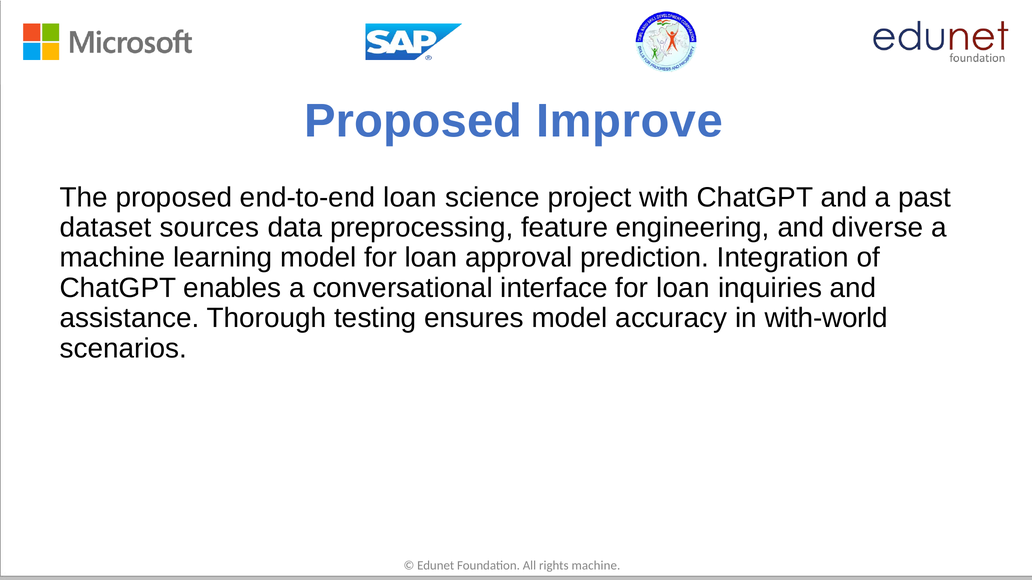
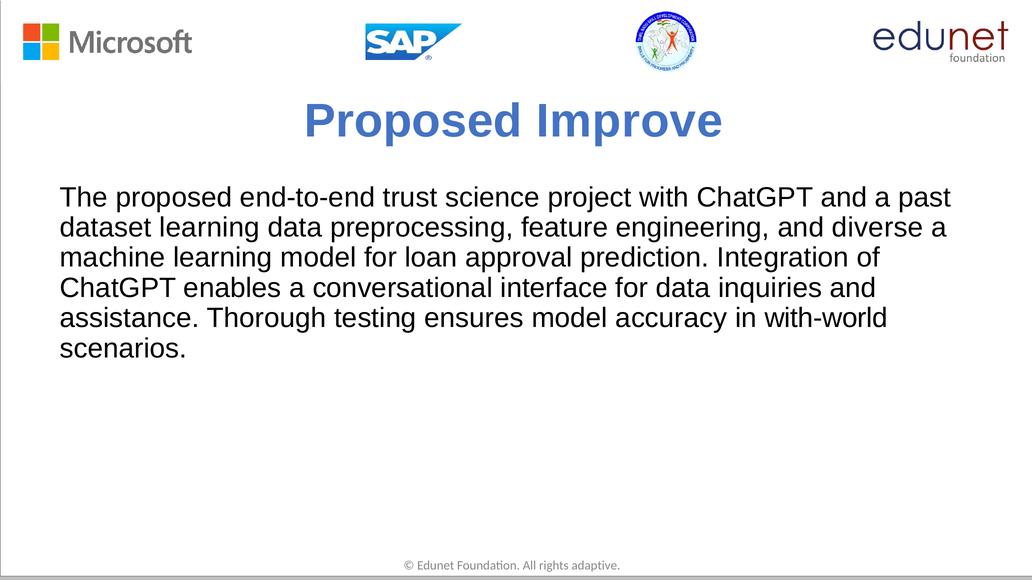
end-to-end loan: loan -> trust
dataset sources: sources -> learning
interface for loan: loan -> data
rights machine: machine -> adaptive
